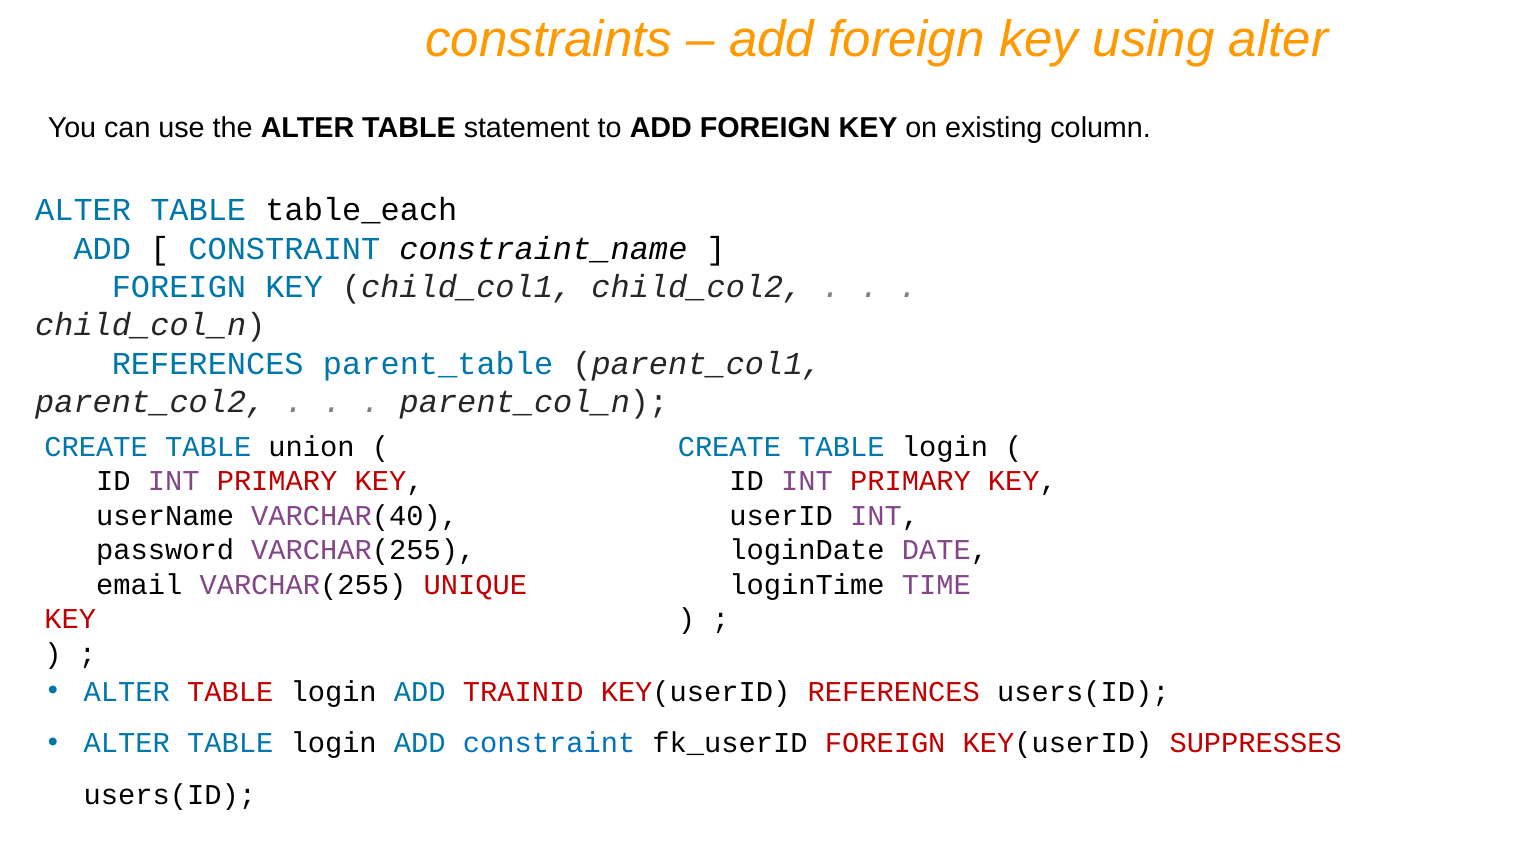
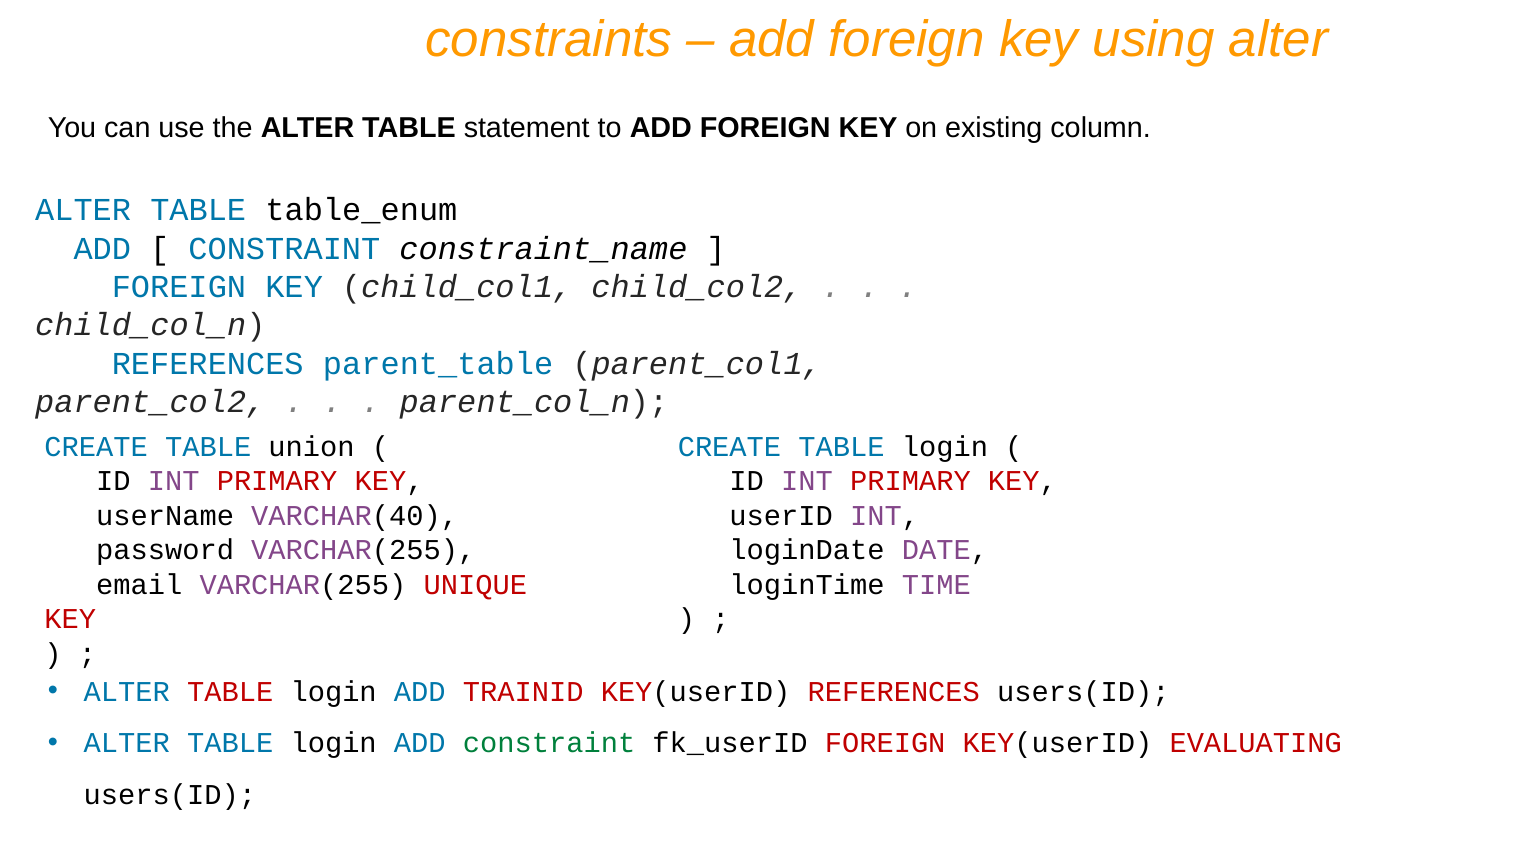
table_each: table_each -> table_enum
constraint at (549, 743) colour: blue -> green
SUPPRESSES: SUPPRESSES -> EVALUATING
